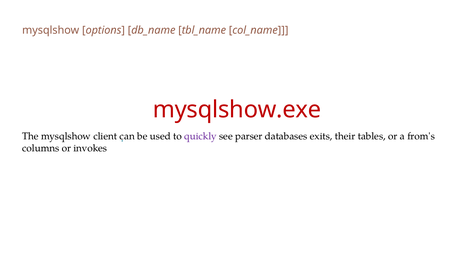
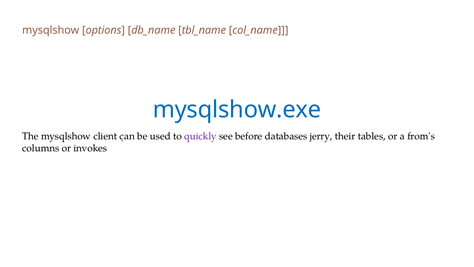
mysqlshow.exe colour: red -> blue
parser: parser -> before
exits: exits -> jerry
